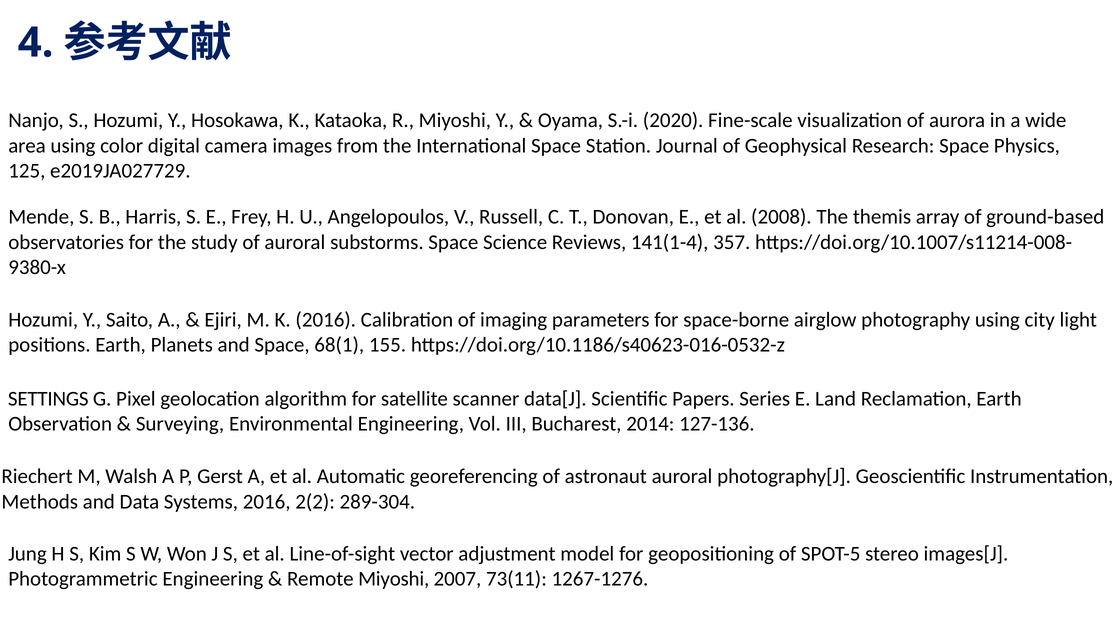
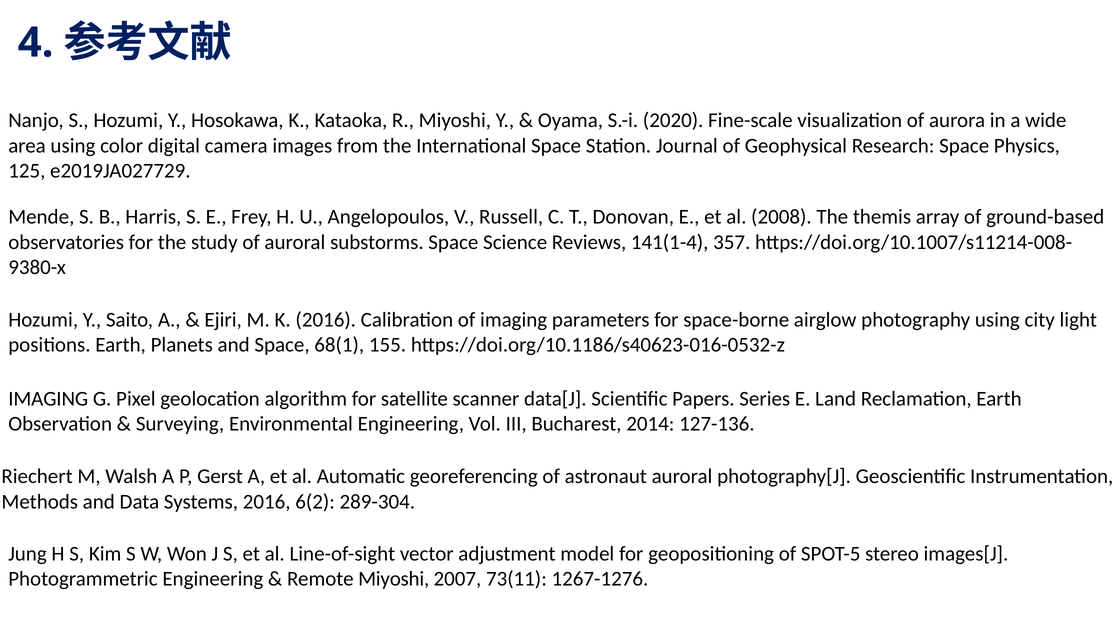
SETTINGS at (48, 399): SETTINGS -> IMAGING
2(2: 2(2 -> 6(2
